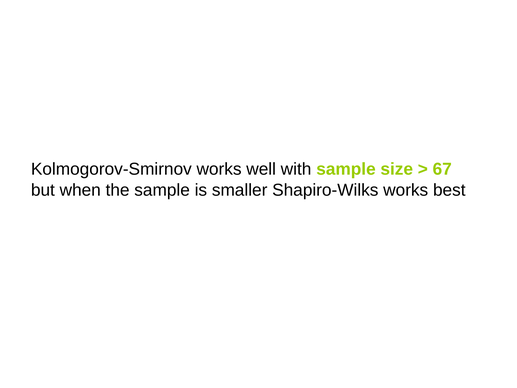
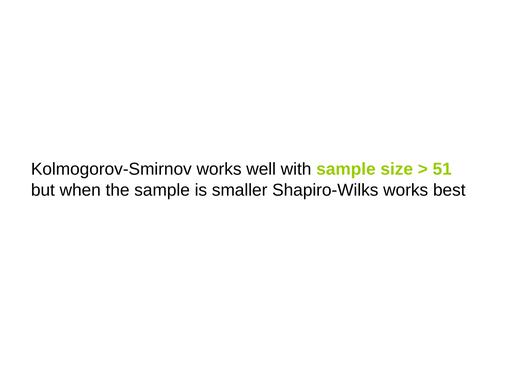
67: 67 -> 51
